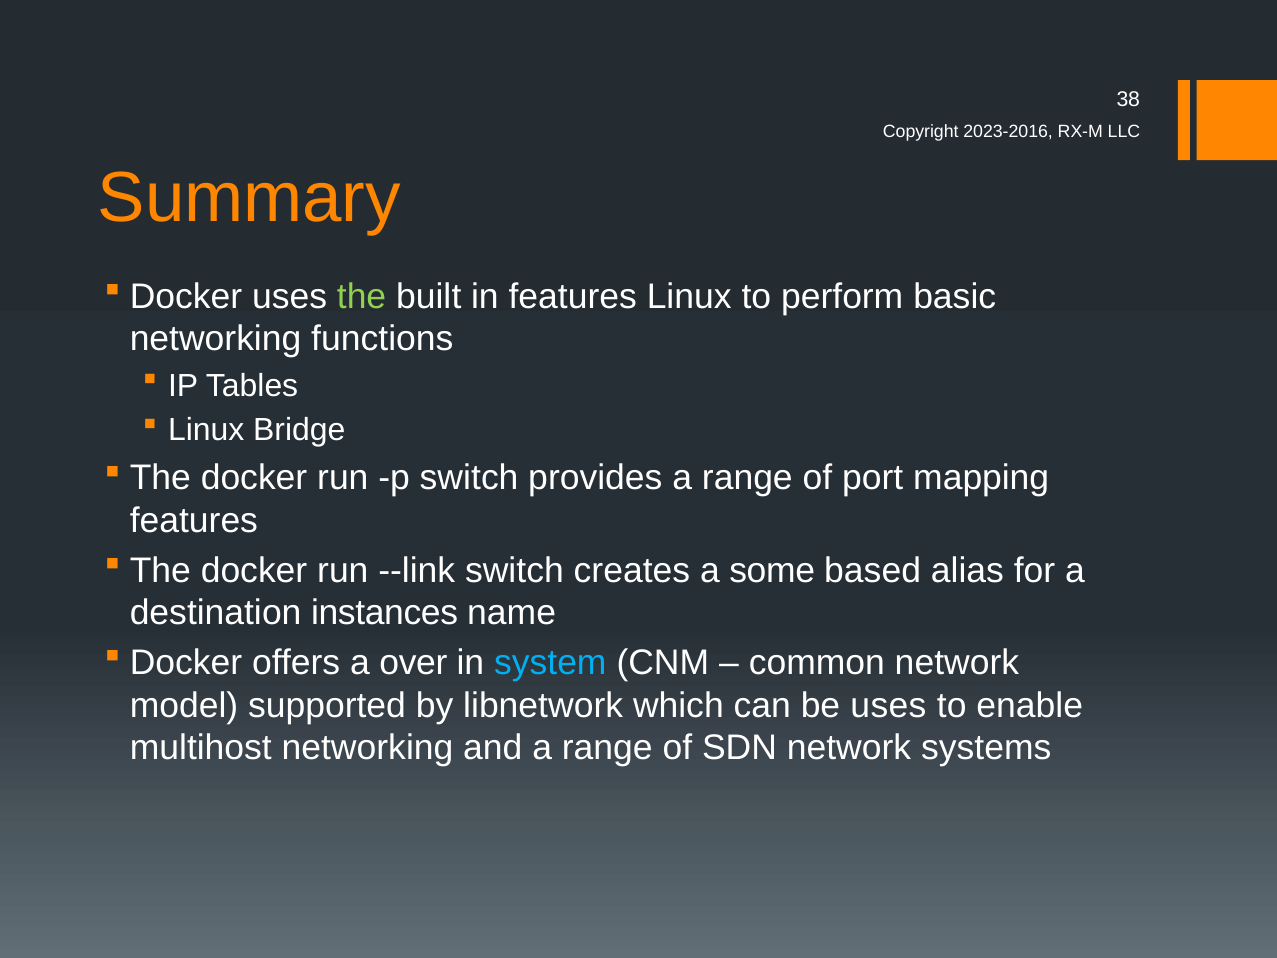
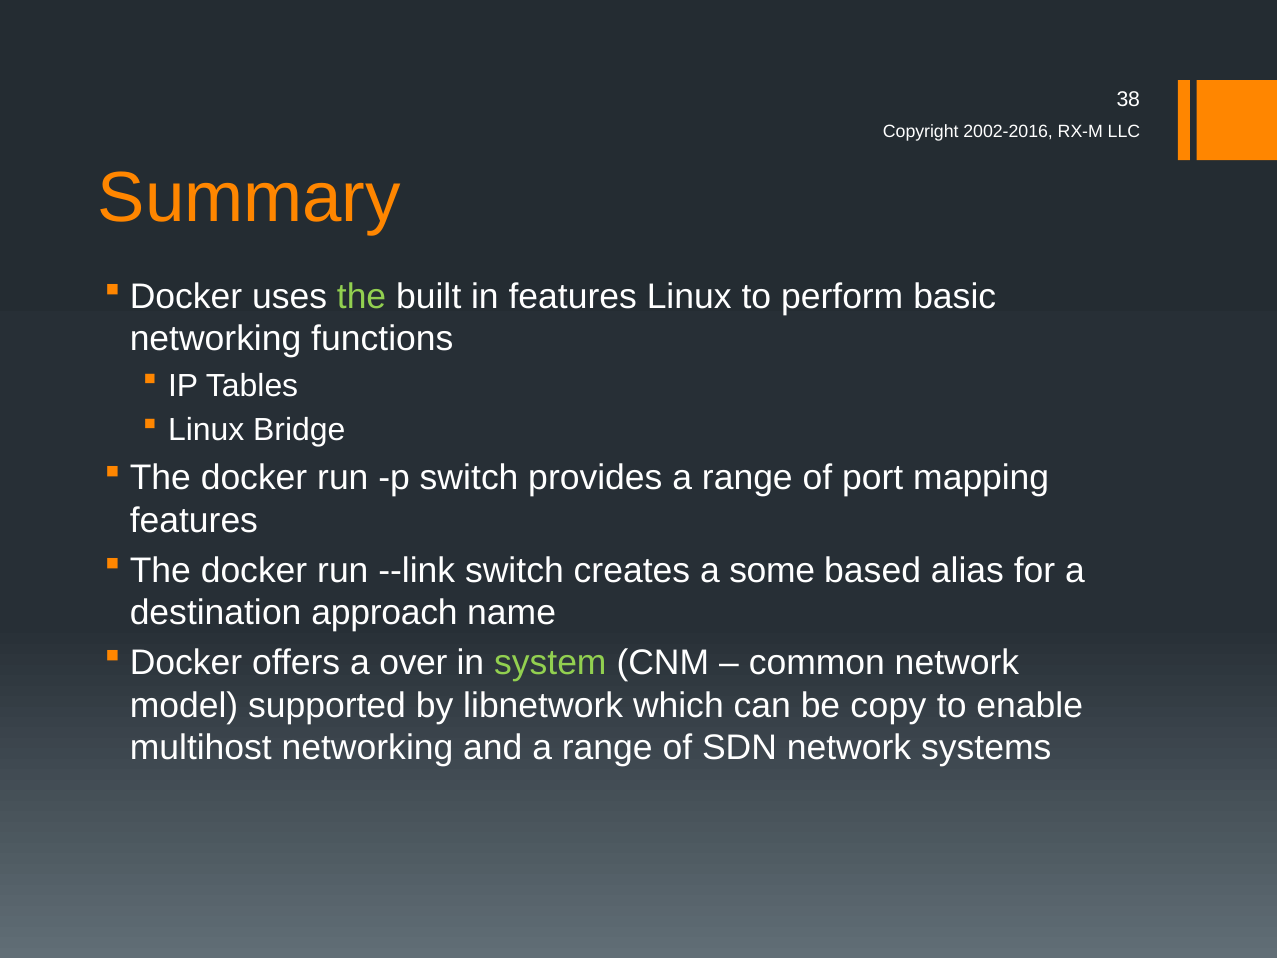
2023-2016: 2023-2016 -> 2002-2016
instances: instances -> approach
system colour: light blue -> light green
be uses: uses -> copy
